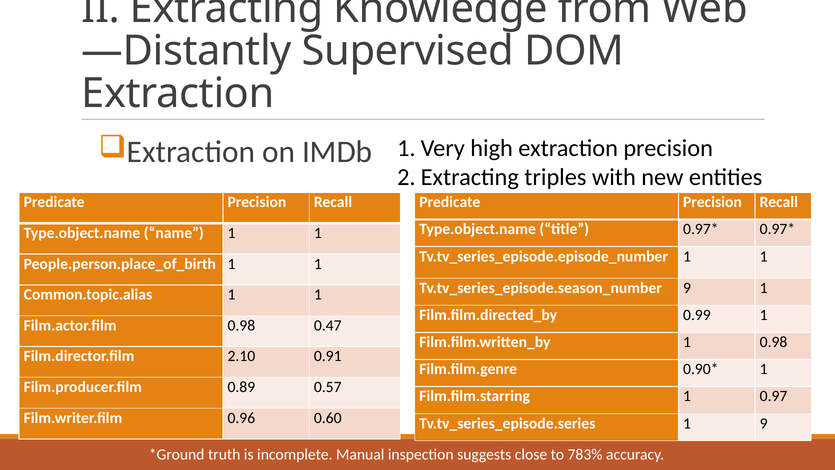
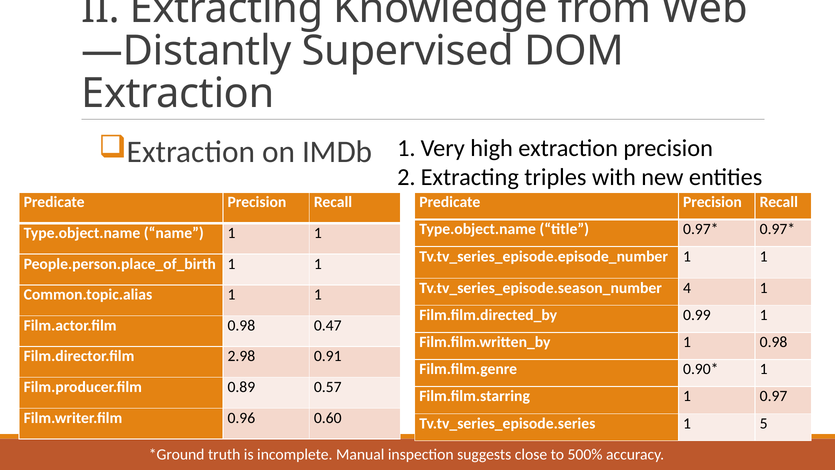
9 at (687, 288): 9 -> 4
2.10: 2.10 -> 2.98
1 9: 9 -> 5
783%: 783% -> 500%
